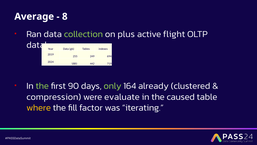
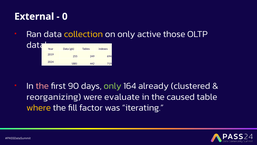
Average: Average -> External
8: 8 -> 0
collection colour: light green -> yellow
on plus: plus -> only
flight: flight -> those
the at (42, 86) colour: light green -> pink
compression: compression -> reorganizing
